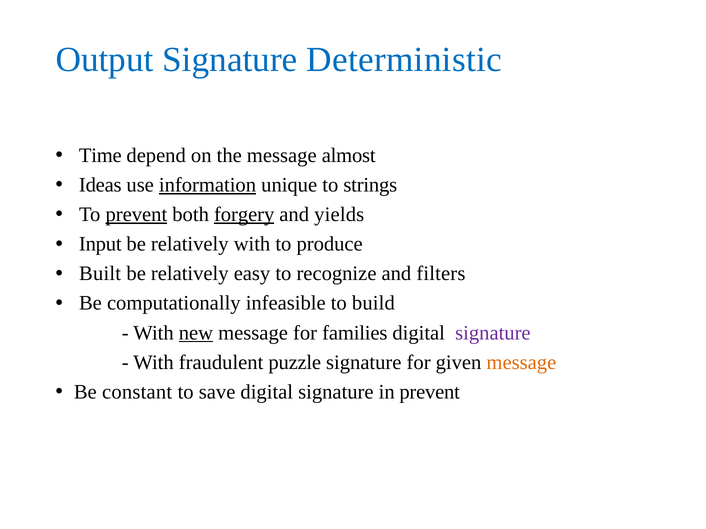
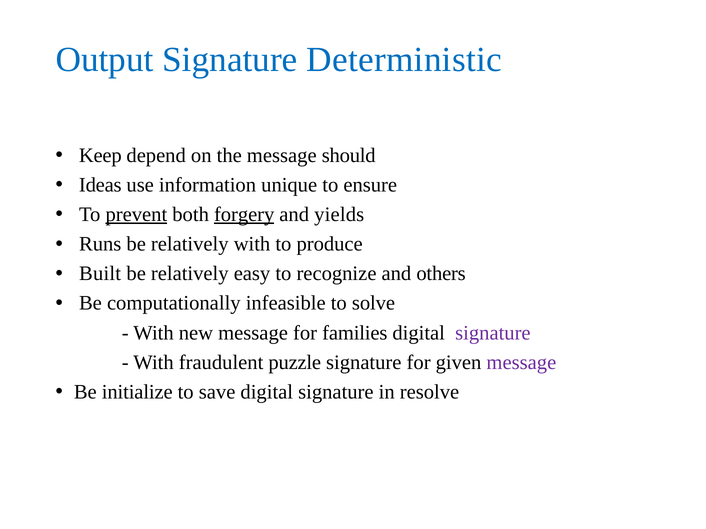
Time: Time -> Keep
almost: almost -> should
information underline: present -> none
strings: strings -> ensure
Input: Input -> Runs
filters: filters -> others
build: build -> solve
new underline: present -> none
message at (521, 363) colour: orange -> purple
constant: constant -> initialize
in prevent: prevent -> resolve
